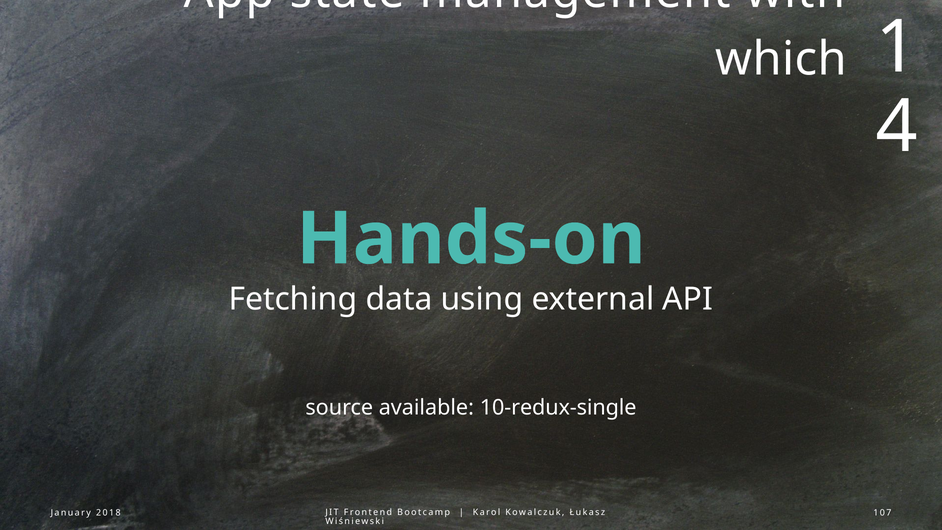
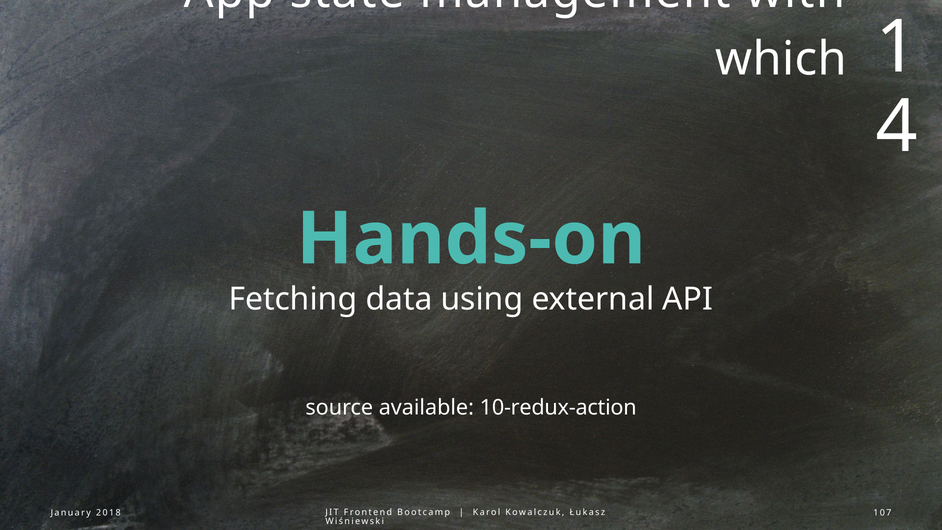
10-redux-single: 10-redux-single -> 10-redux-action
